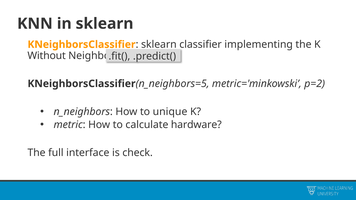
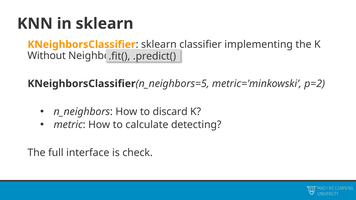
unique: unique -> discard
hardware: hardware -> detecting
